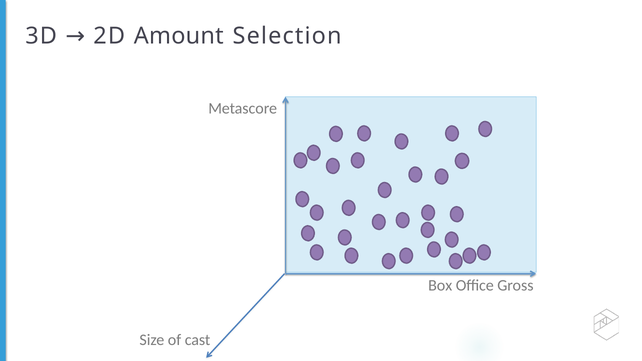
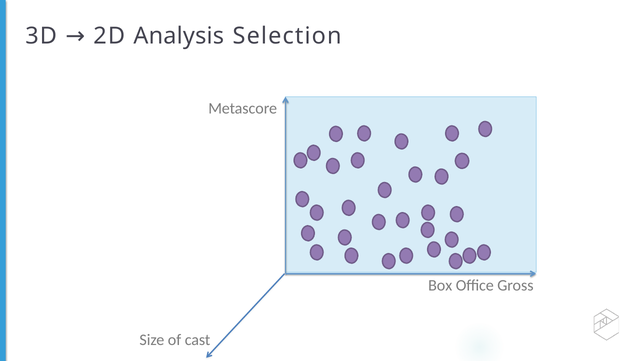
Amount: Amount -> Analysis
